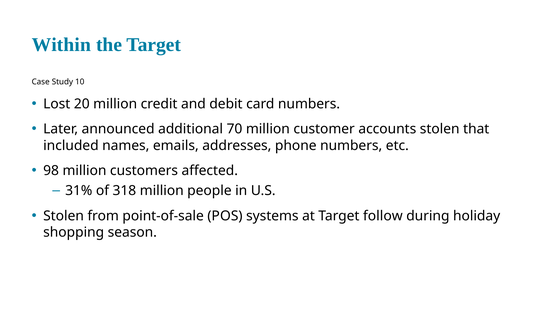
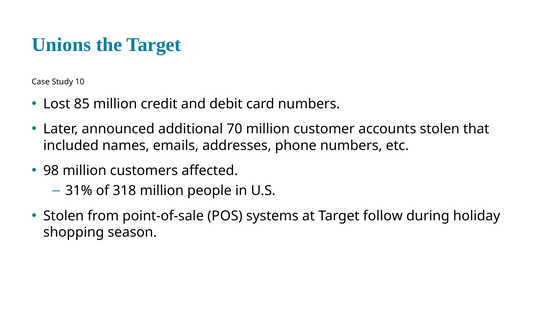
Within: Within -> Unions
20: 20 -> 85
